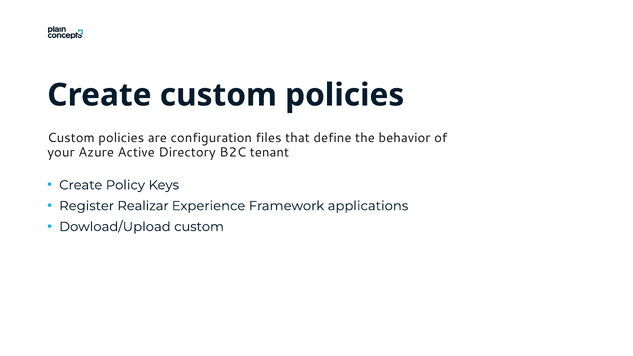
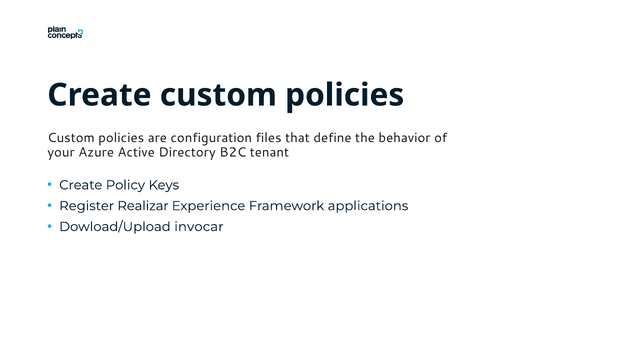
Dowload/Upload custom: custom -> invocar
